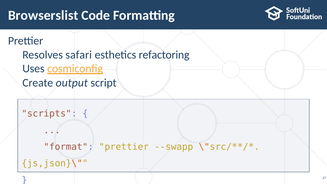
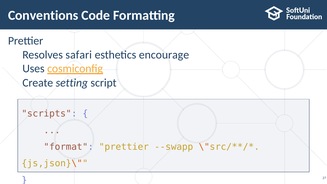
Browserslist: Browserslist -> Conventions
refactoring: refactoring -> encourage
output: output -> setting
